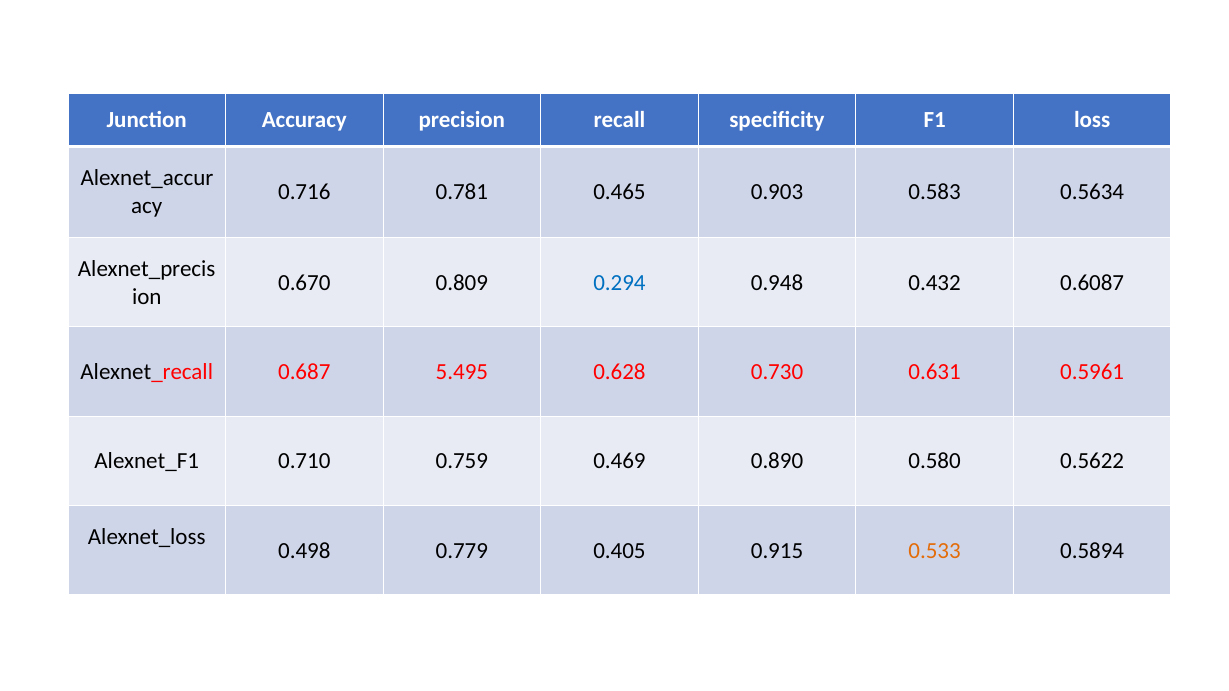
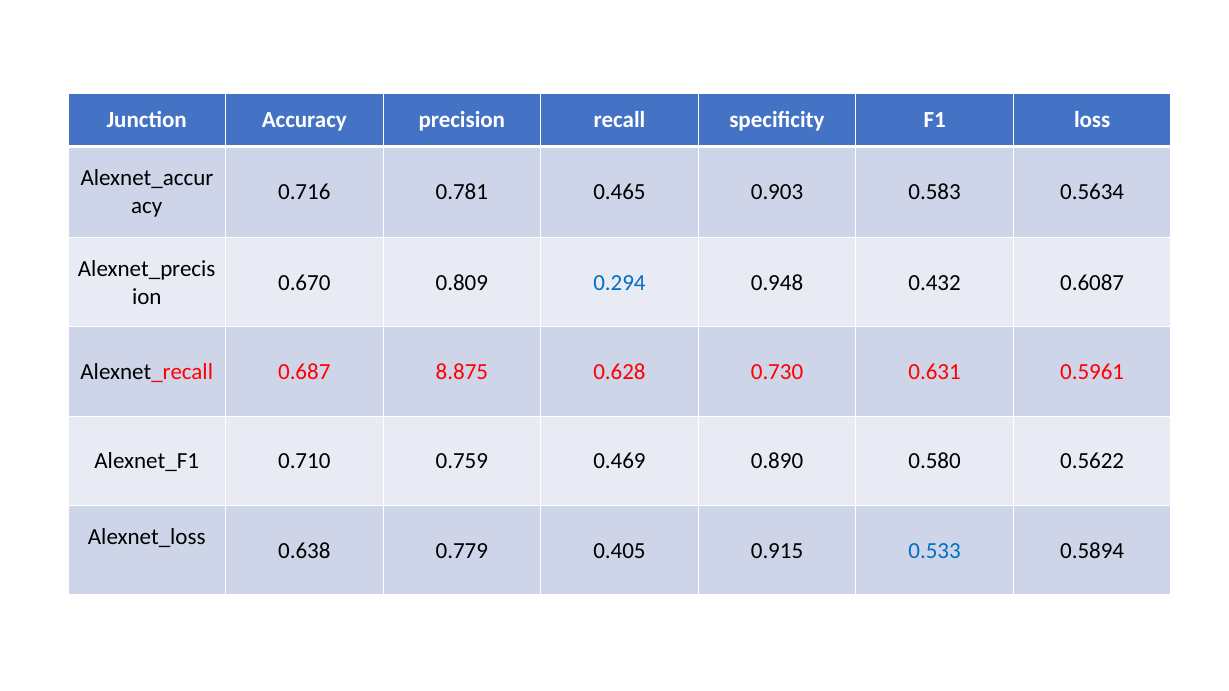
5.495: 5.495 -> 8.875
0.498: 0.498 -> 0.638
0.533 colour: orange -> blue
